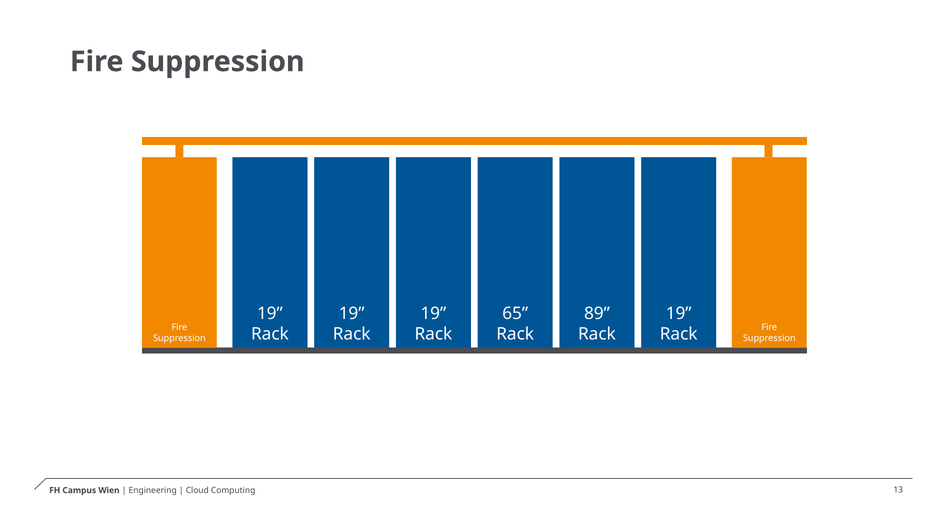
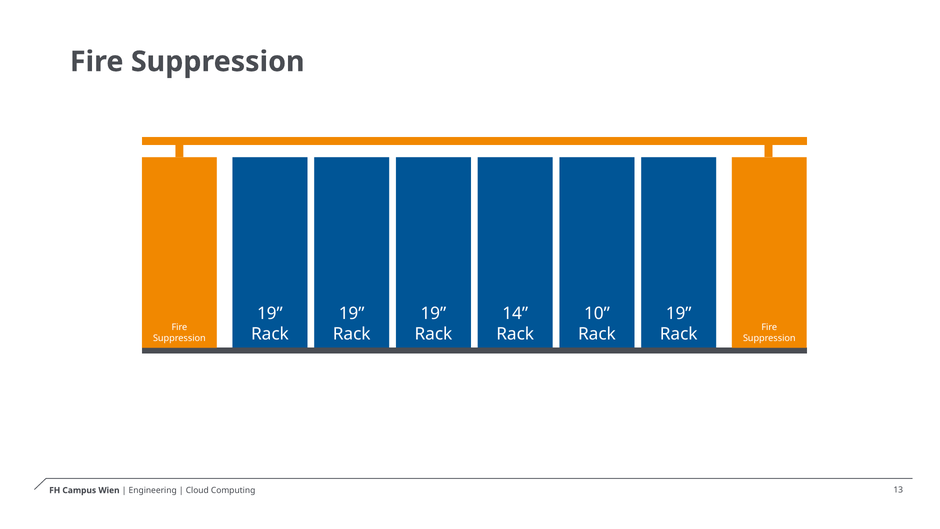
65: 65 -> 14
89: 89 -> 10
